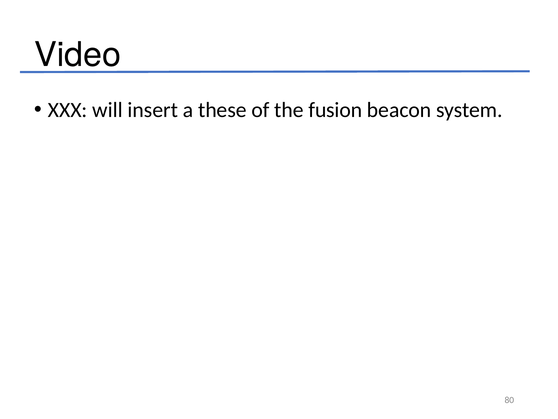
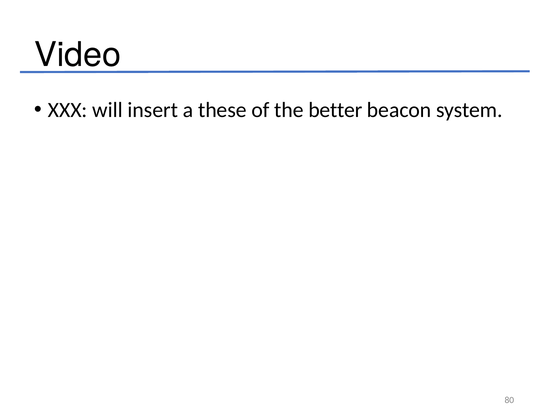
fusion: fusion -> better
